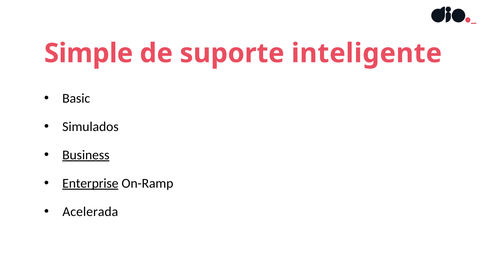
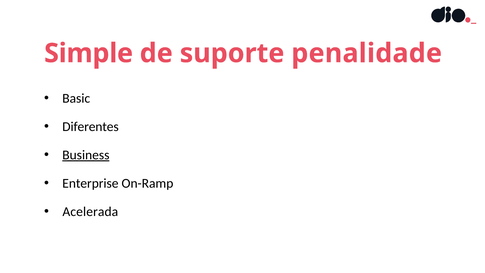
inteligente: inteligente -> penalidade
Simulados: Simulados -> Diferentes
Enterprise underline: present -> none
